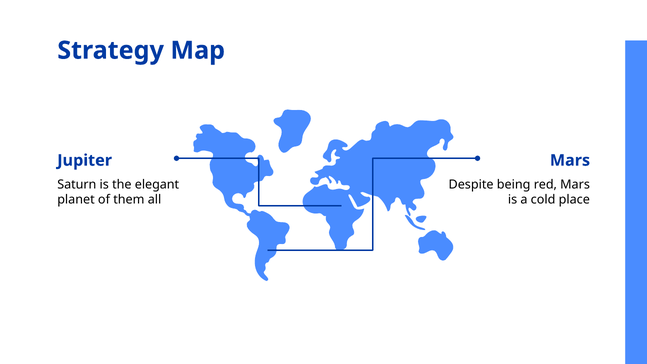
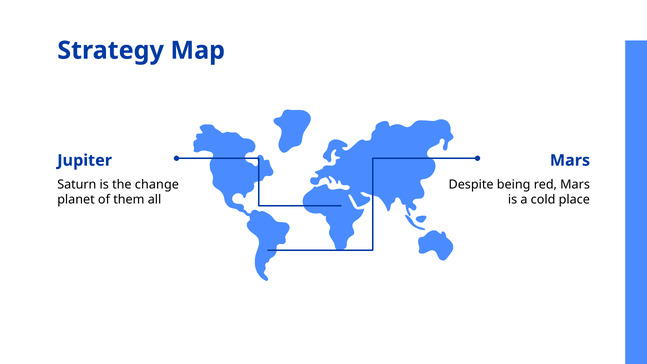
elegant: elegant -> change
